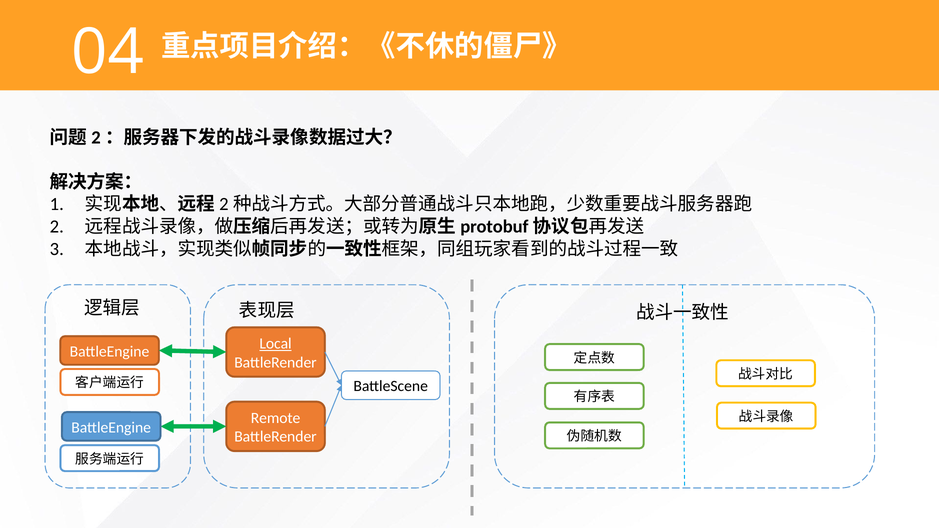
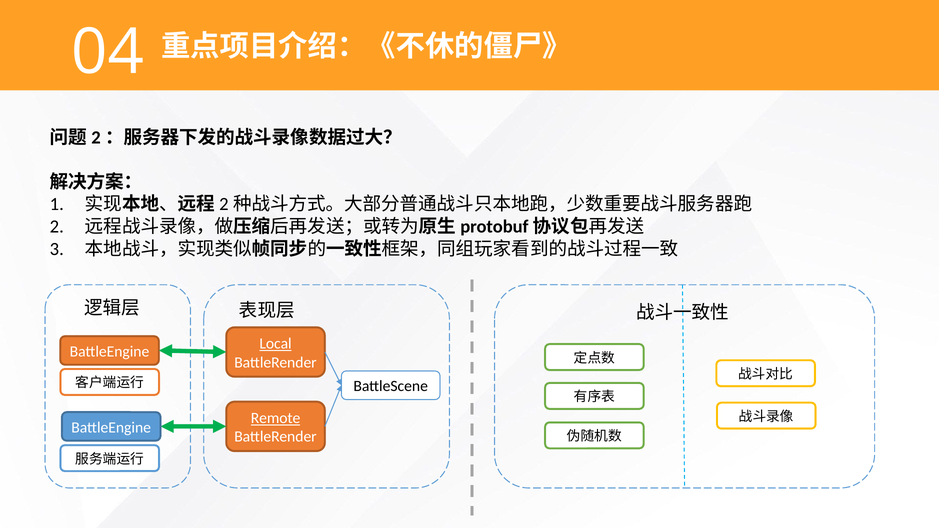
Remote underline: none -> present
